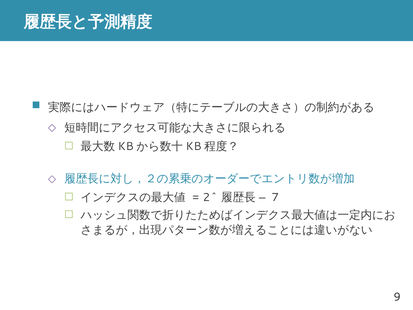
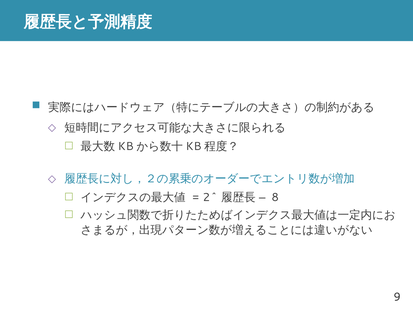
7: 7 -> 8
